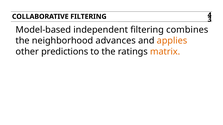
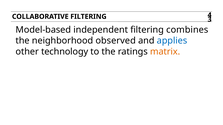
advances: advances -> observed
applies colour: orange -> blue
predictions: predictions -> technology
